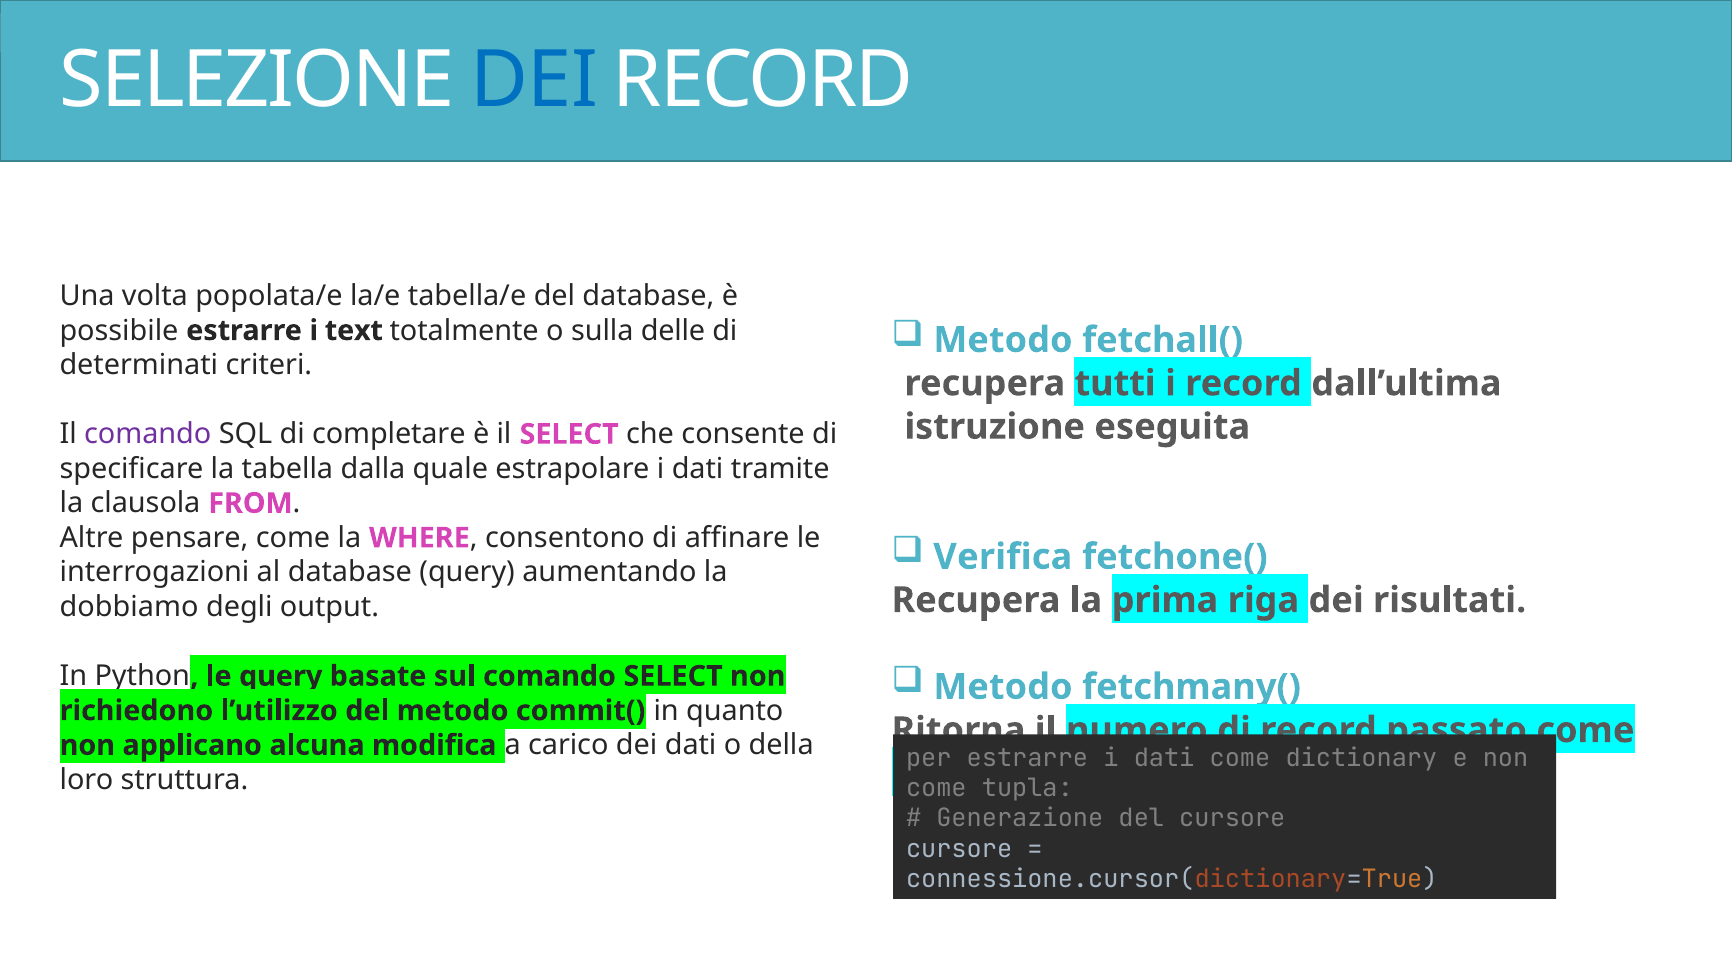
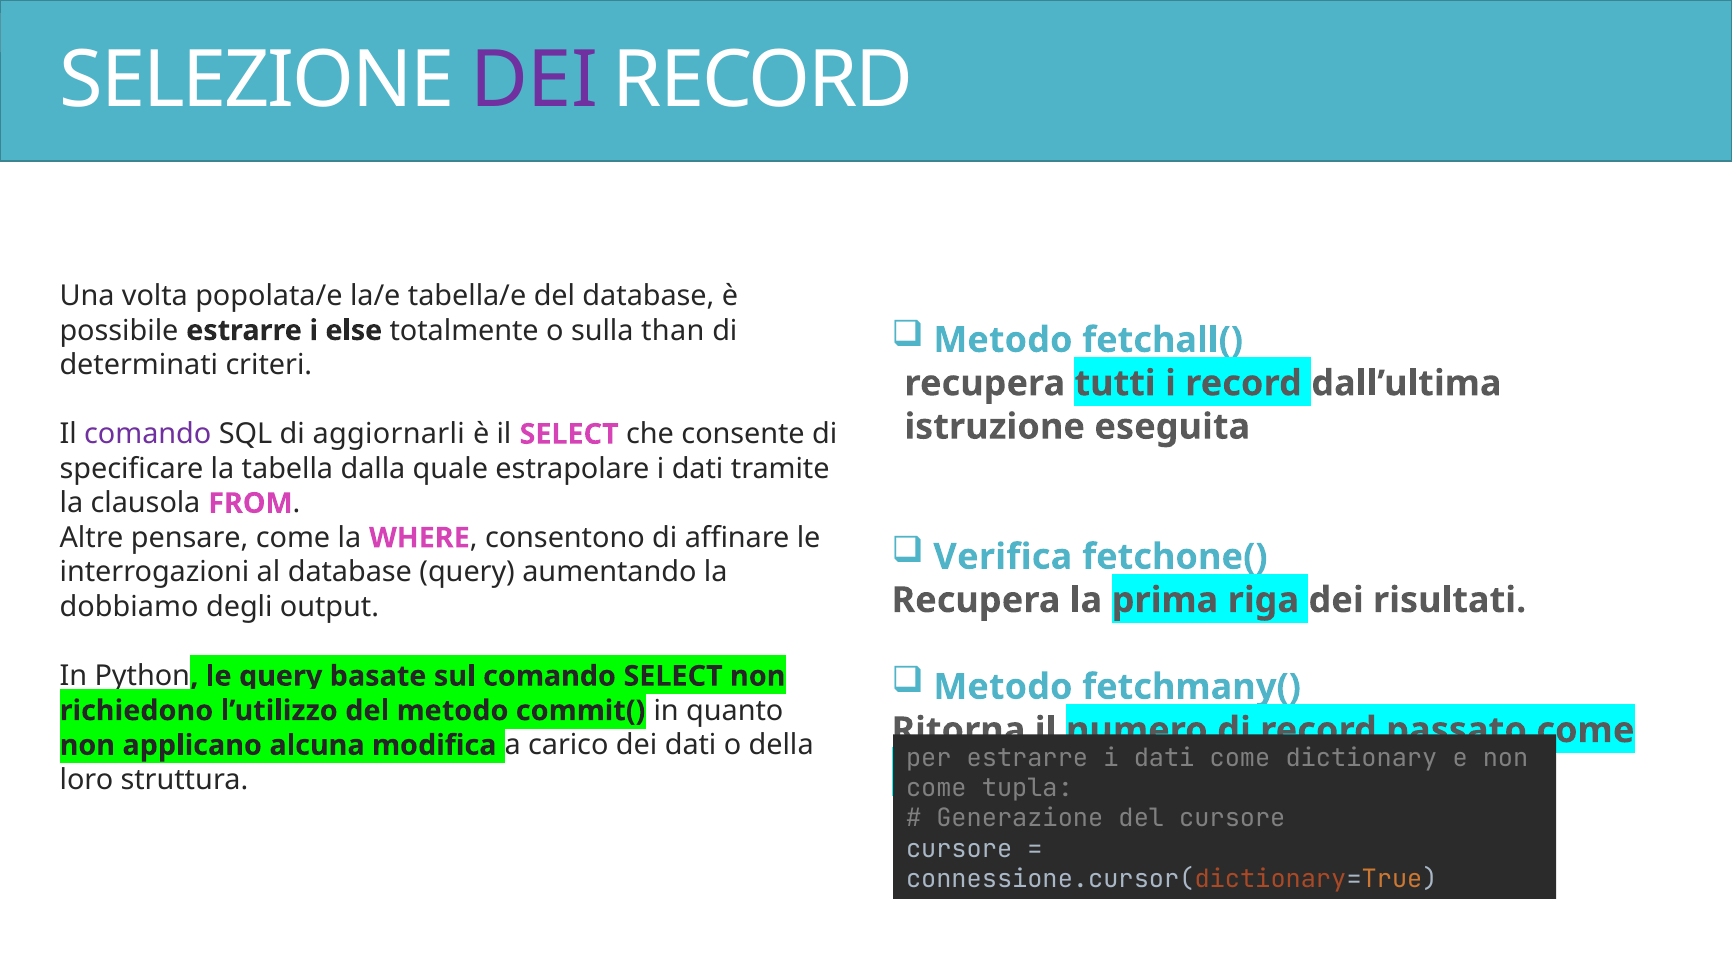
DEI at (534, 80) colour: blue -> purple
text: text -> else
delle: delle -> than
completare: completare -> aggiornarli
